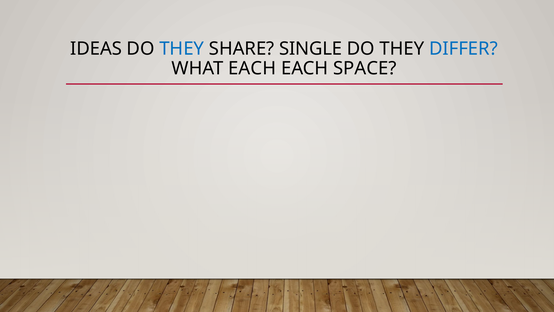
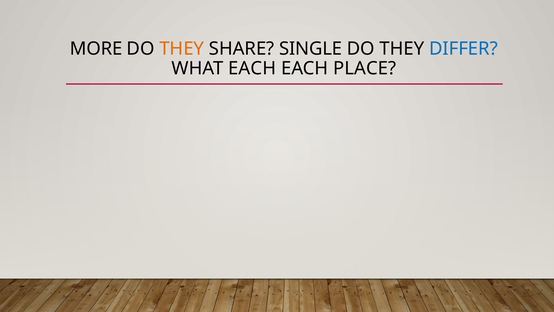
IDEAS: IDEAS -> MORE
THEY at (182, 49) colour: blue -> orange
SPACE: SPACE -> PLACE
